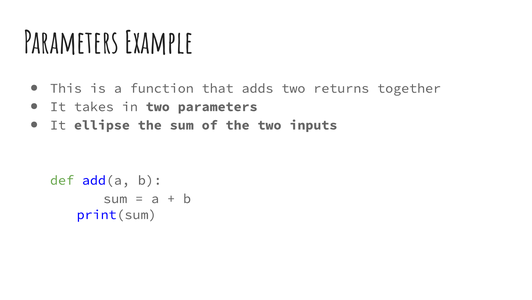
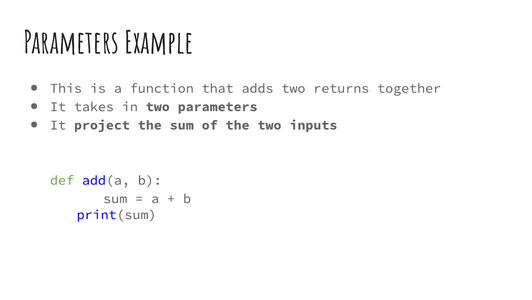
ellipse: ellipse -> project
